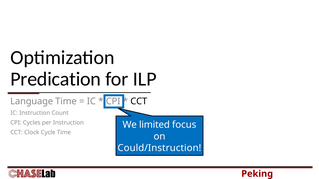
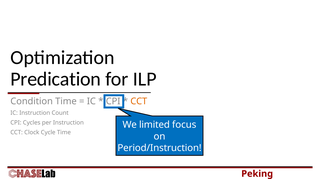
Language: Language -> Condition
CCT at (139, 102) colour: black -> orange
Could/Instruction: Could/Instruction -> Period/Instruction
